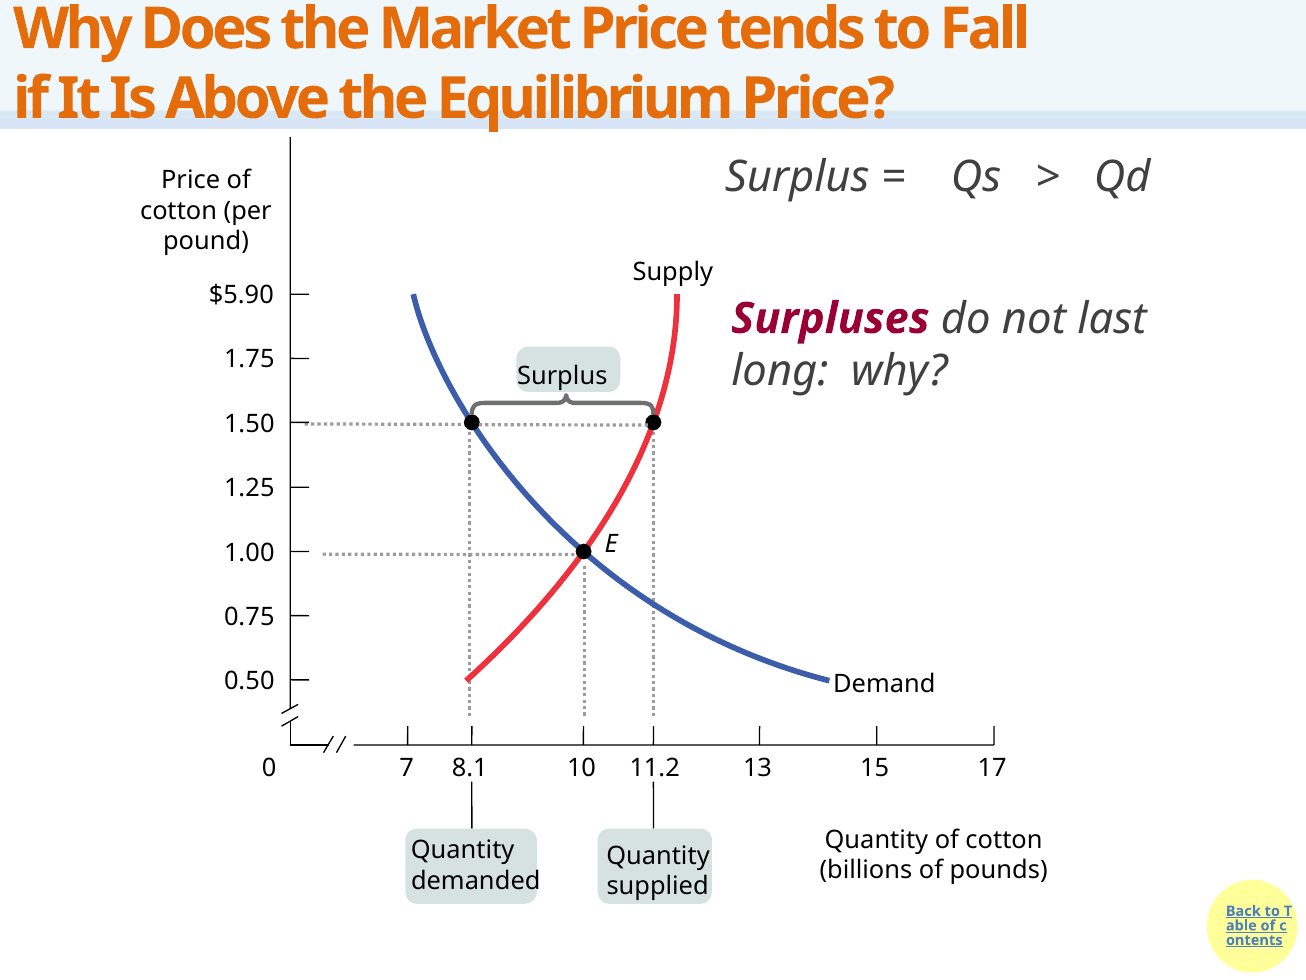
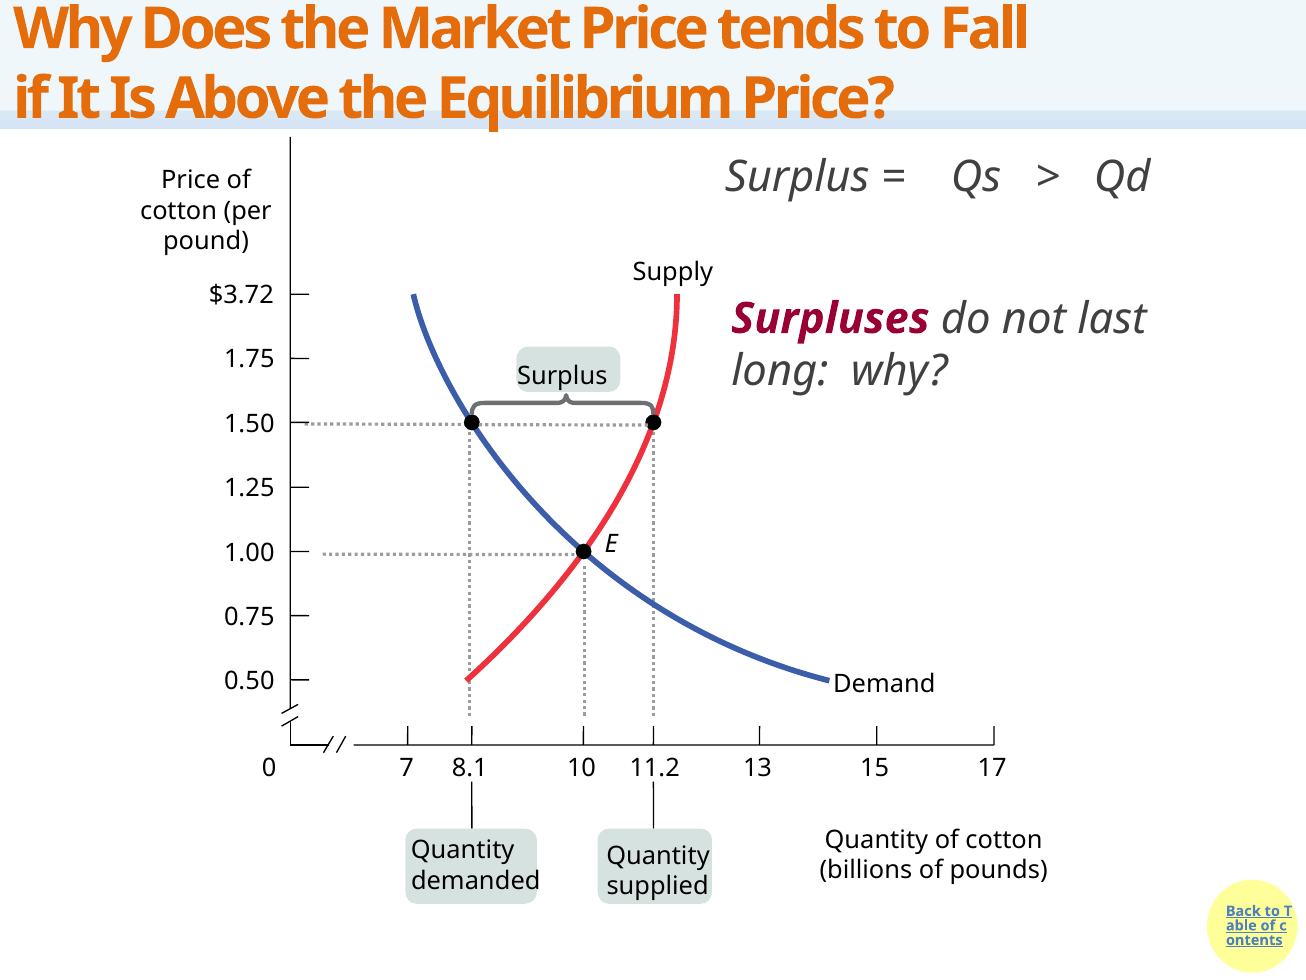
$5.90: $5.90 -> $3.72
